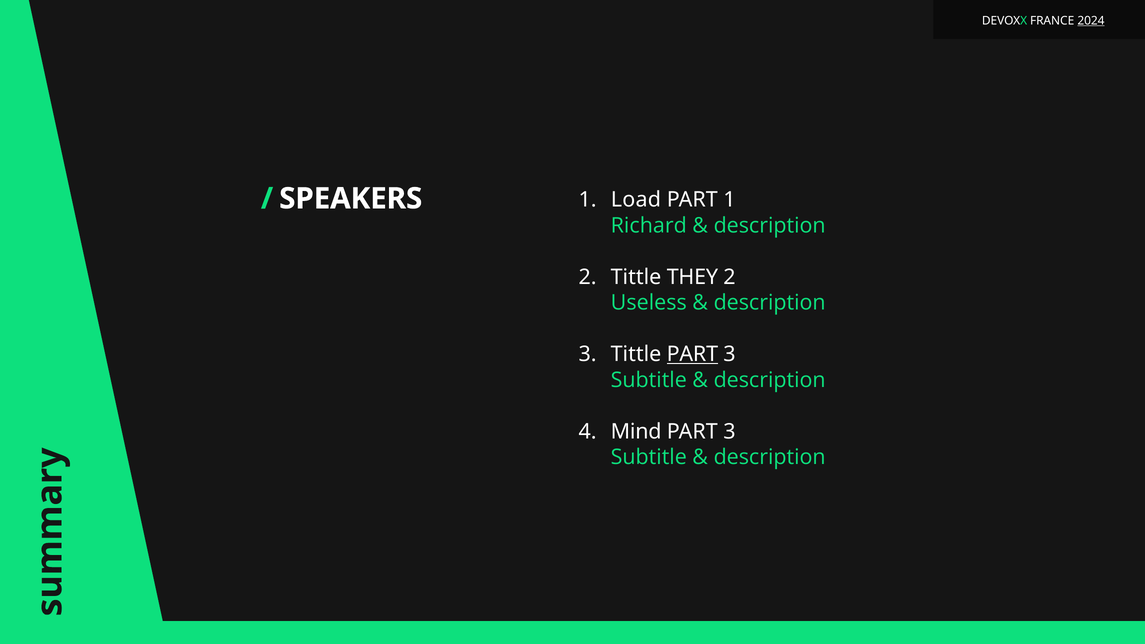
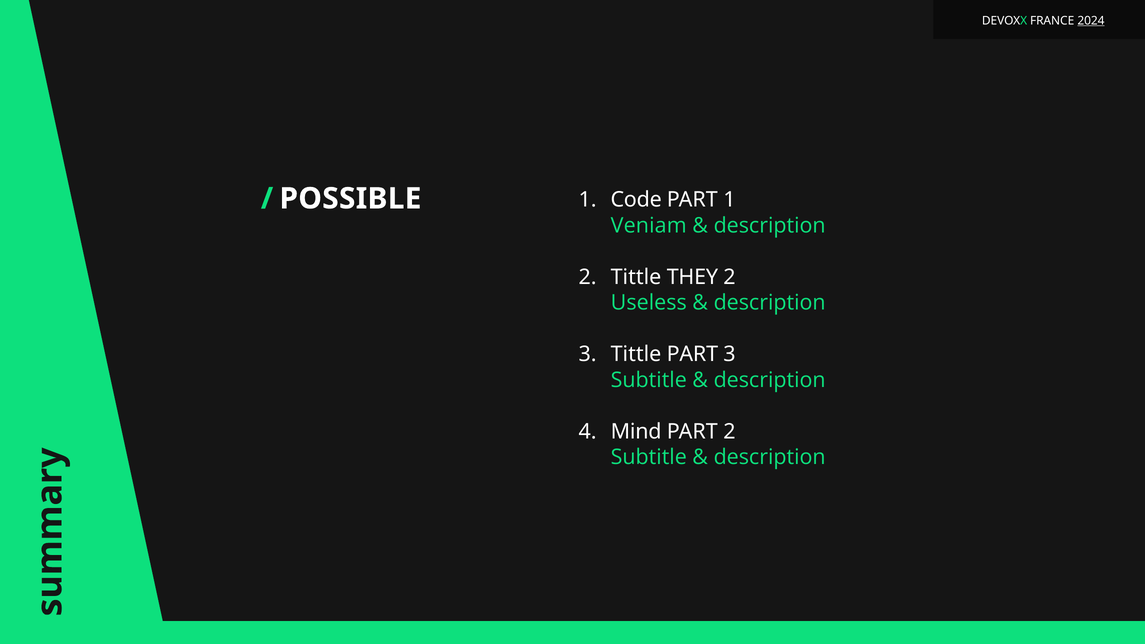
SPEAKERS: SPEAKERS -> POSSIBLE
Load: Load -> Code
Richard: Richard -> Veniam
PART at (692, 354) underline: present -> none
3 at (729, 432): 3 -> 2
